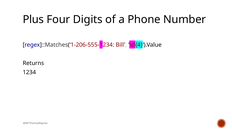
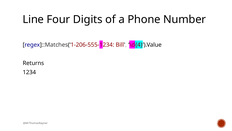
Plus: Plus -> Line
